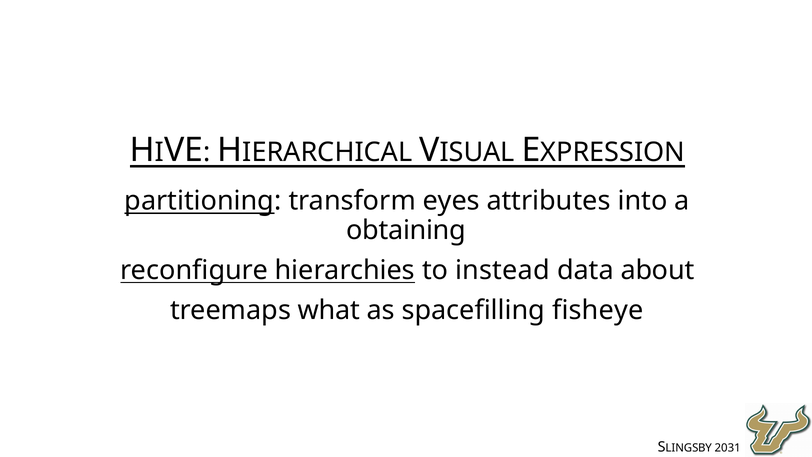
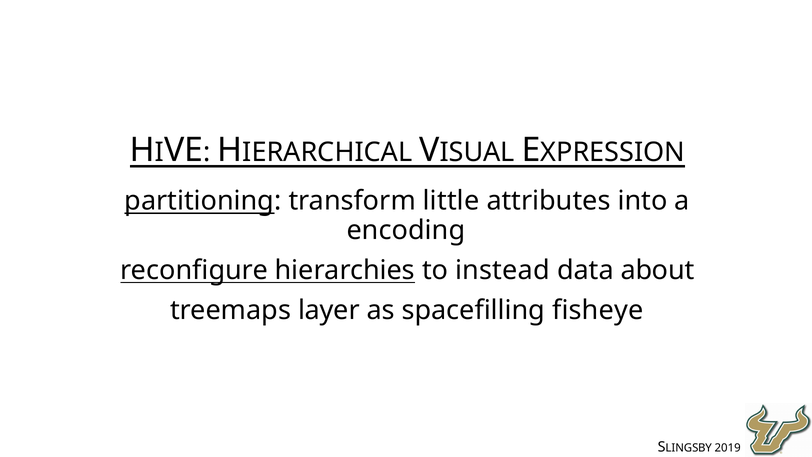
eyes: eyes -> little
obtaining: obtaining -> encoding
what: what -> layer
2031: 2031 -> 2019
